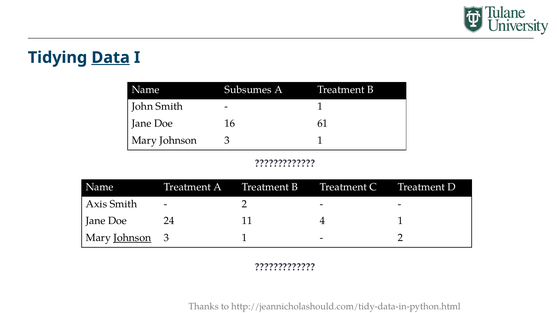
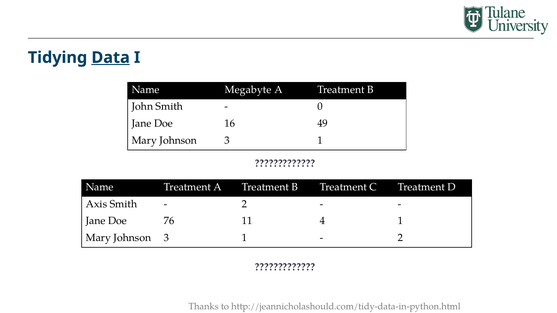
Subsumes: Subsumes -> Megabyte
1 at (320, 107): 1 -> 0
61: 61 -> 49
24: 24 -> 76
Johnson at (132, 238) underline: present -> none
